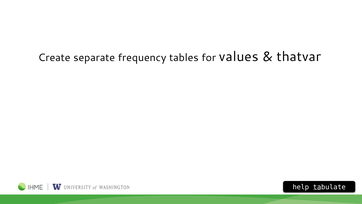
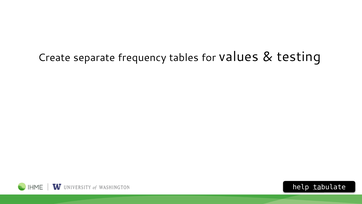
thatvar: thatvar -> testing
